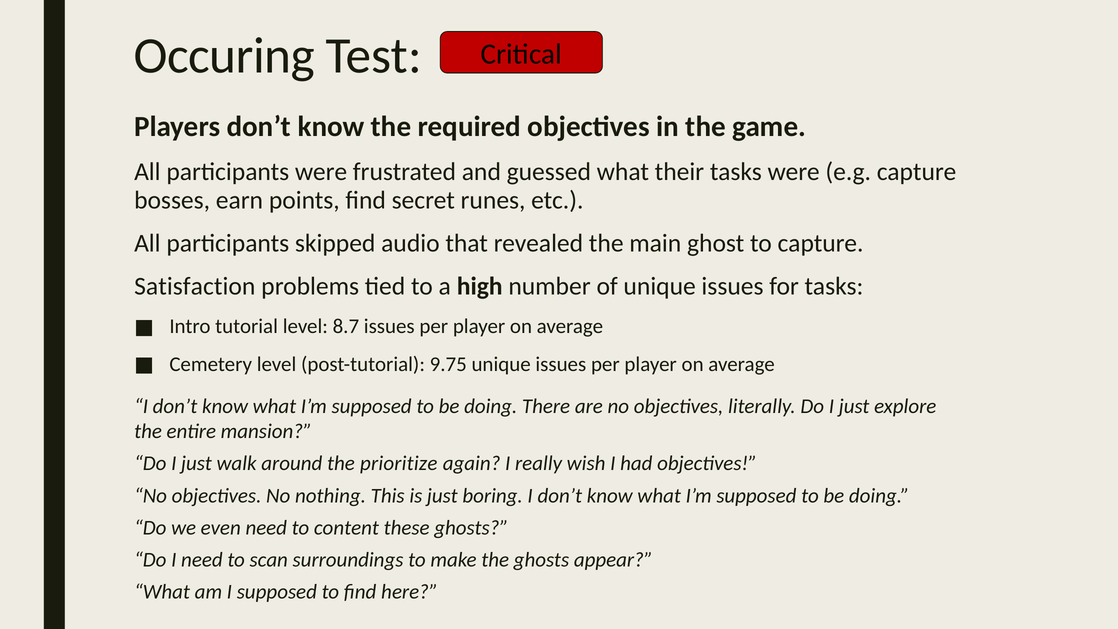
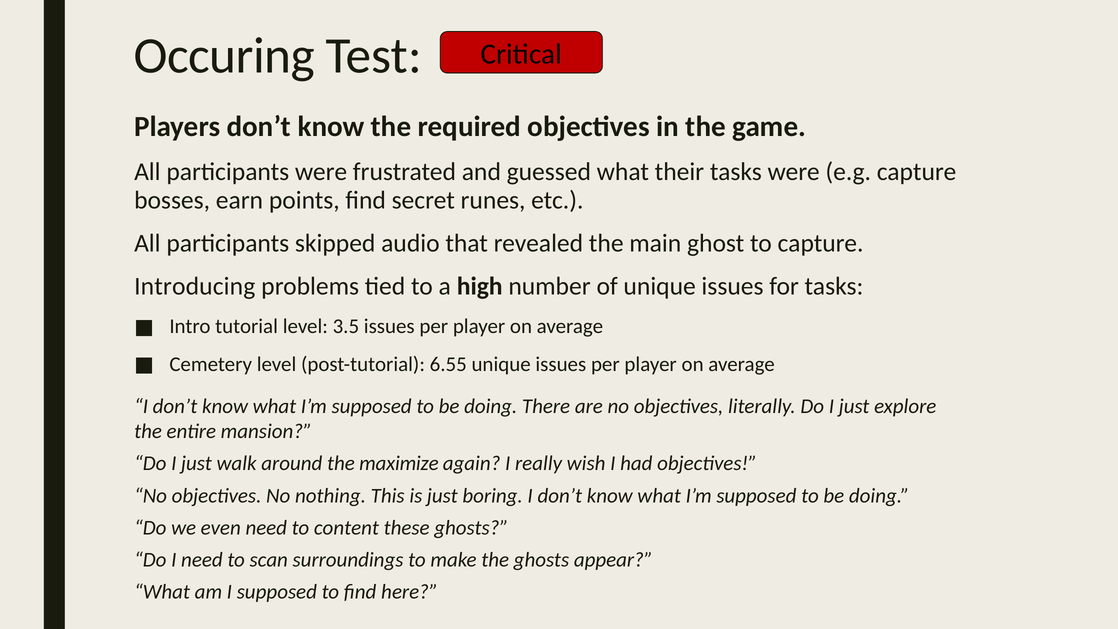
Satisfaction: Satisfaction -> Introducing
8.7: 8.7 -> 3.5
9.75: 9.75 -> 6.55
prioritize: prioritize -> maximize
